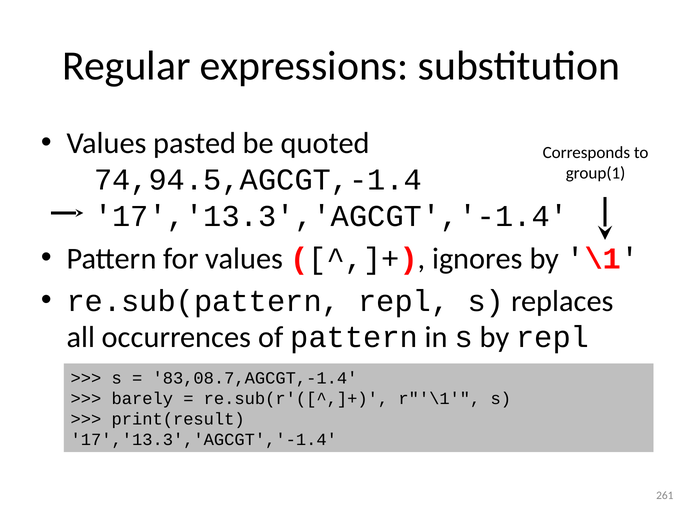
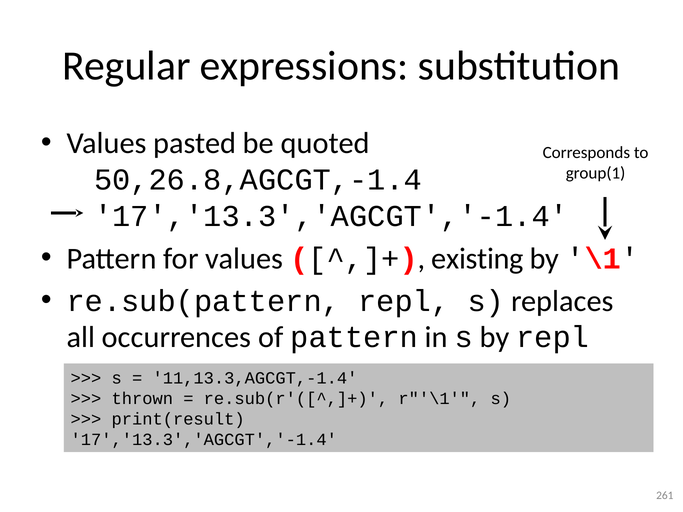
74,94.5,AGCGT,-1.4: 74,94.5,AGCGT,-1.4 -> 50,26.8,AGCGT,-1.4
ignores: ignores -> existing
83,08.7,AGCGT,-1.4: 83,08.7,AGCGT,-1.4 -> 11,13.3,AGCGT,-1.4
barely: barely -> thrown
